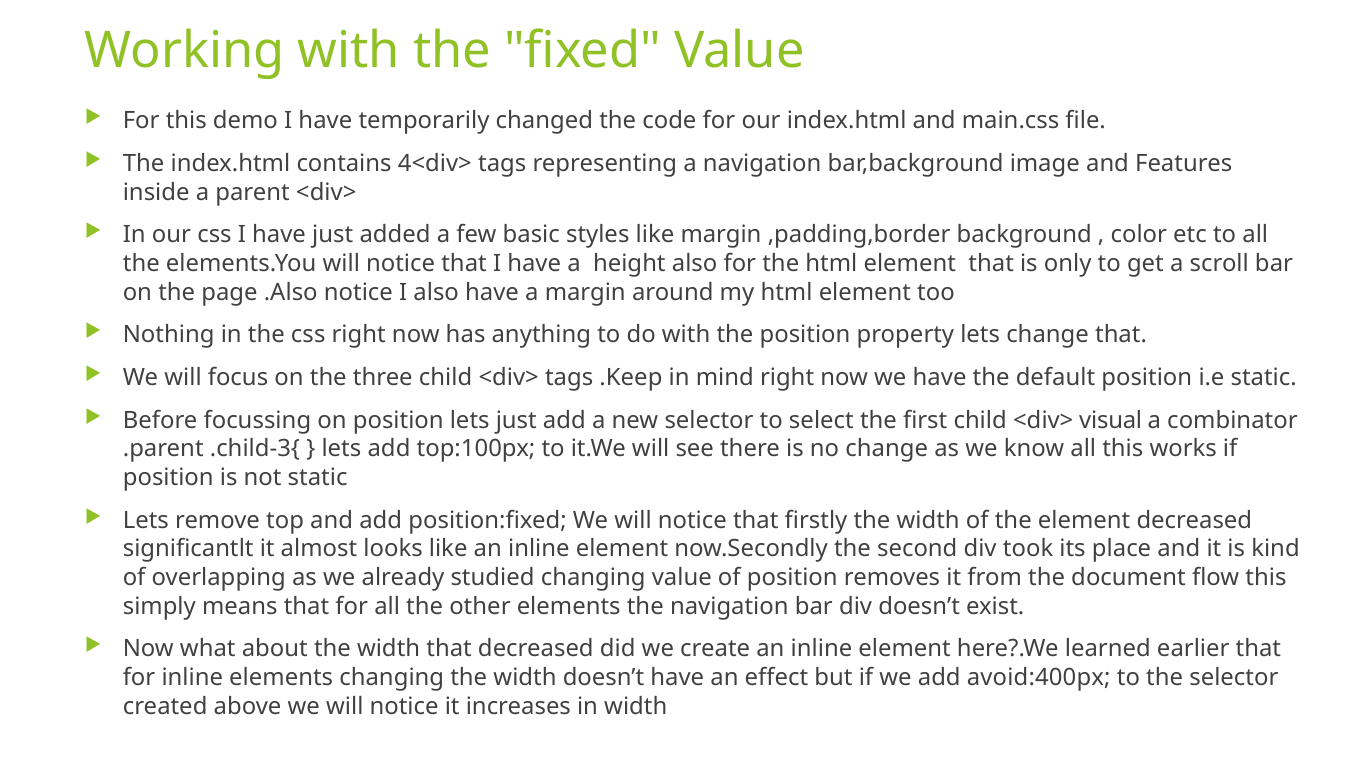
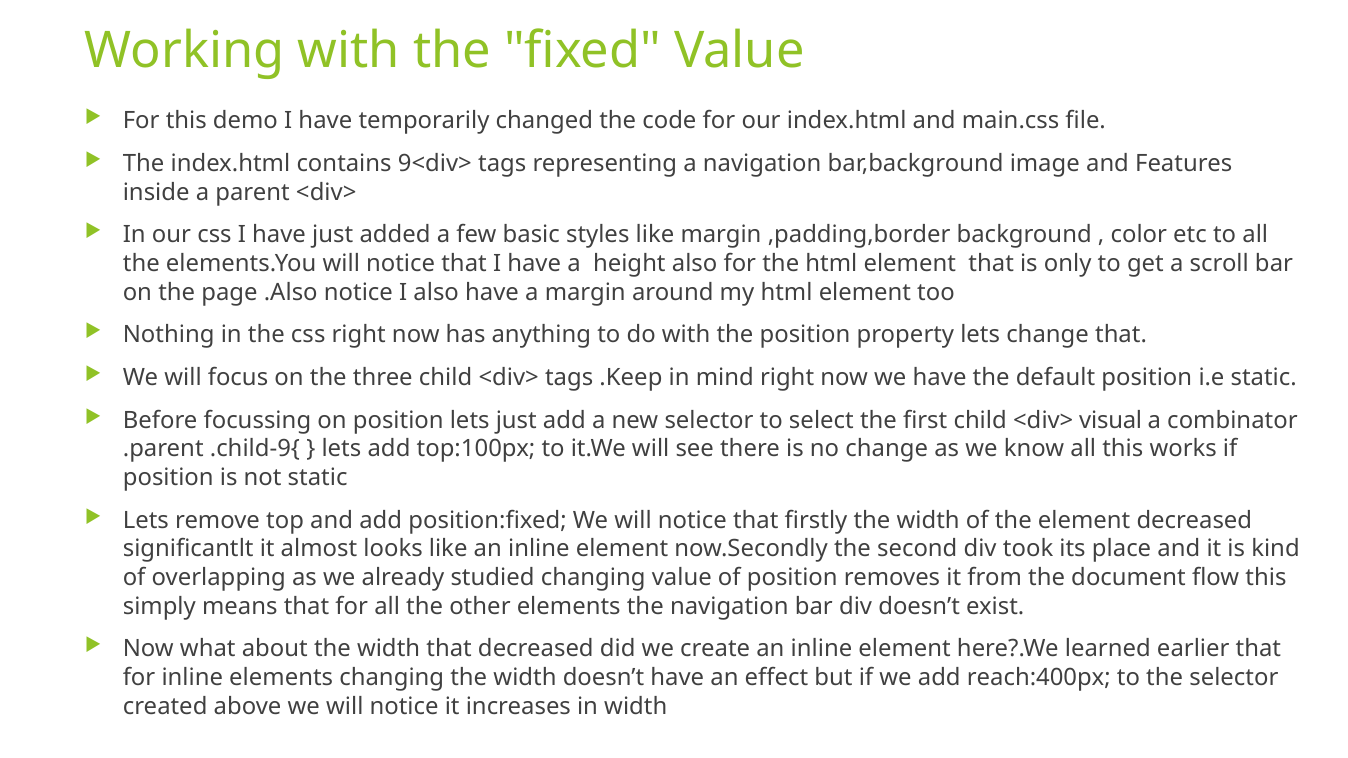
4<div>: 4<div> -> 9<div>
.child-3{: .child-3{ -> .child-9{
avoid:400px: avoid:400px -> reach:400px
